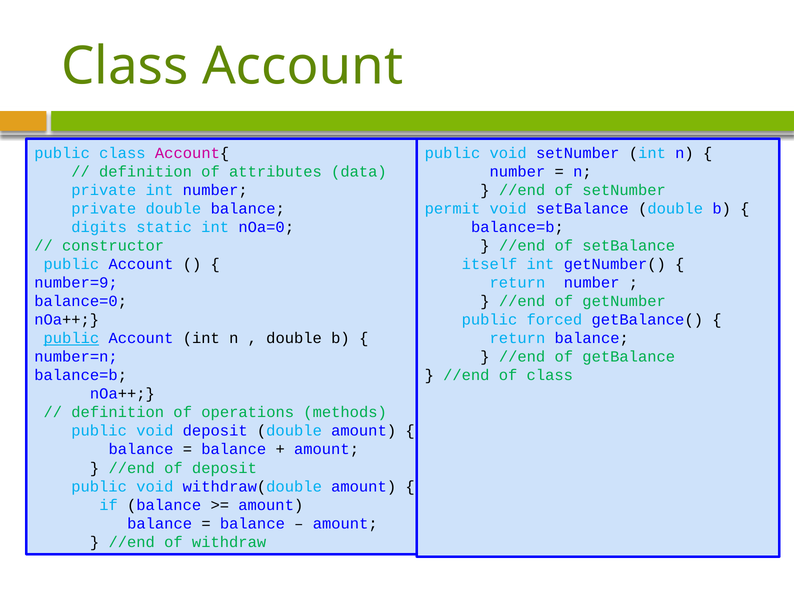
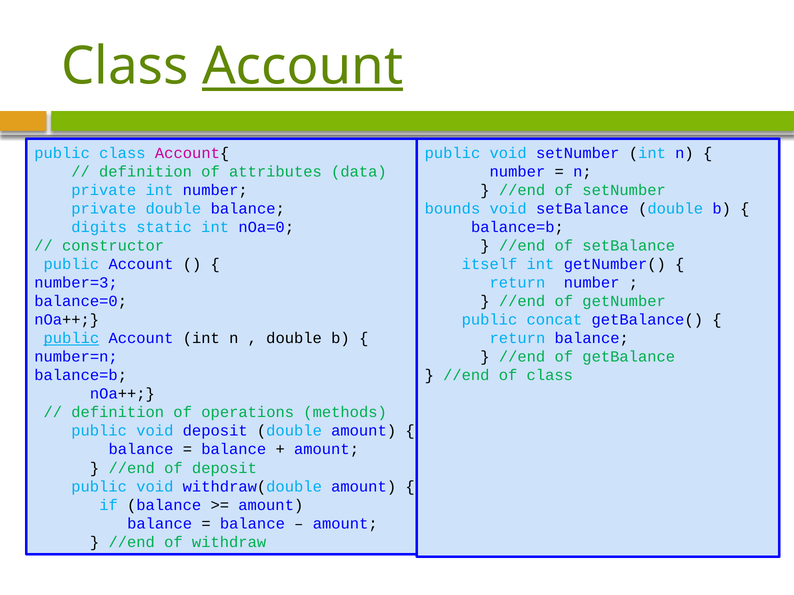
Account at (303, 67) underline: none -> present
permit: permit -> bounds
number=9: number=9 -> number=3
forced: forced -> concat
